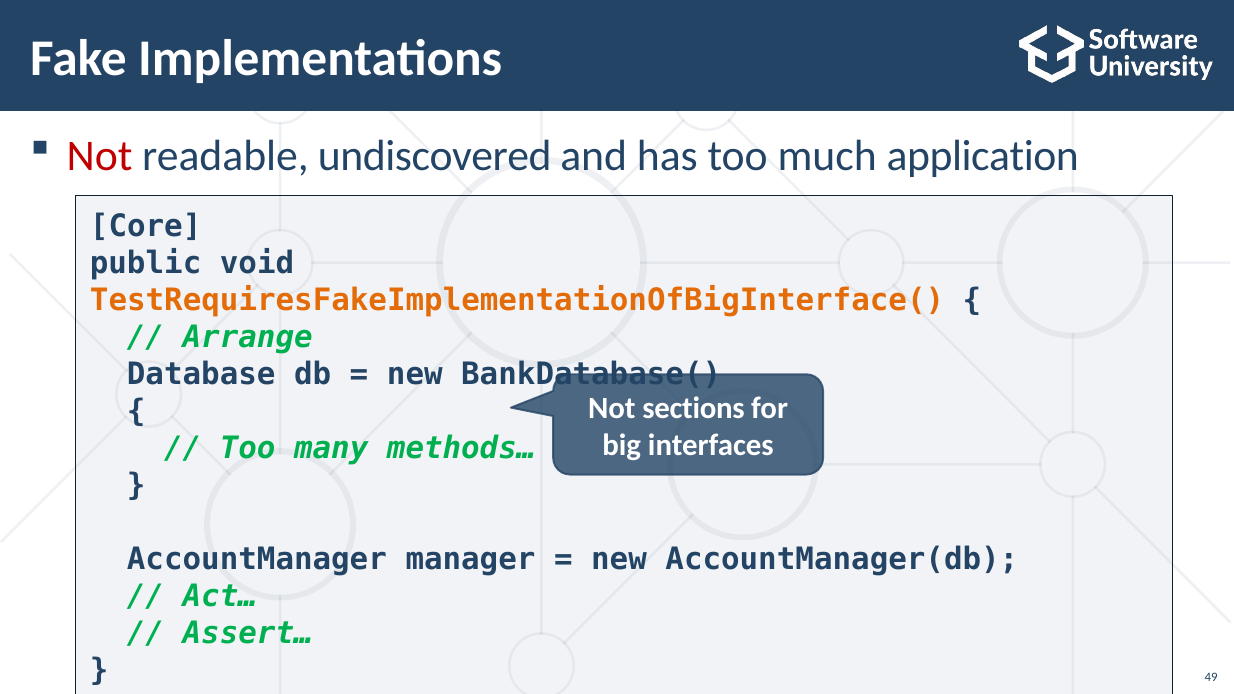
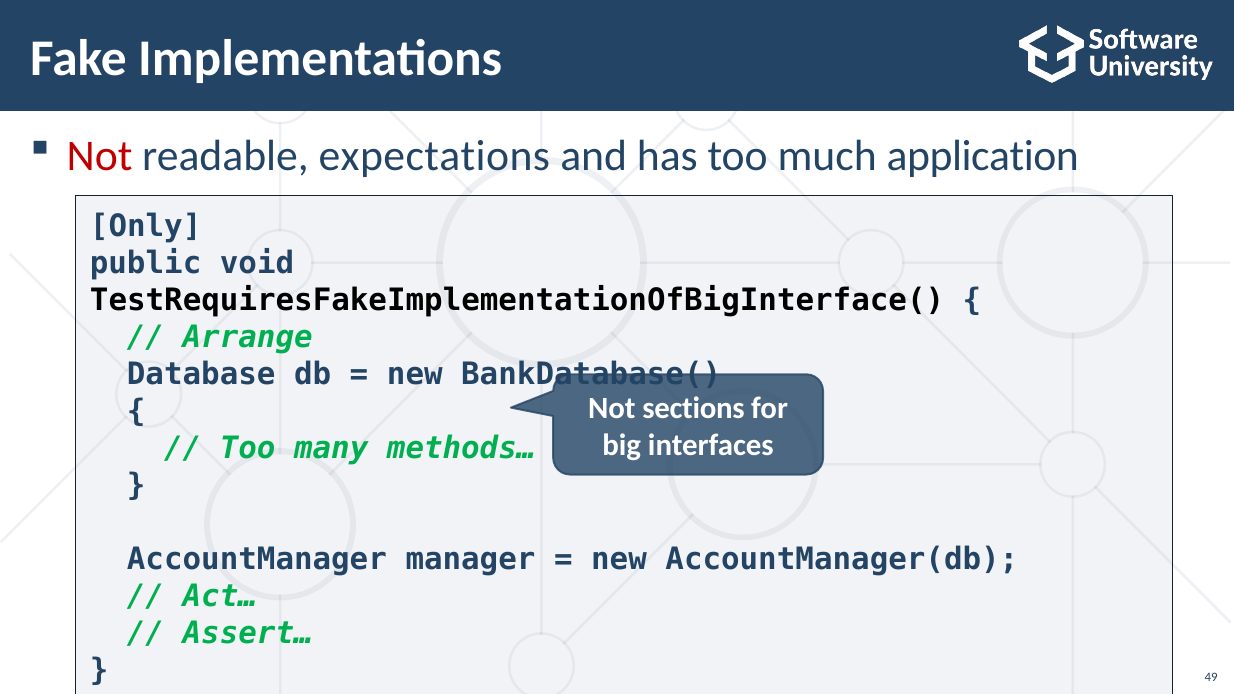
undiscovered: undiscovered -> expectations
Core: Core -> Only
TestRequiresFakeImplementationOfBigInterface( colour: orange -> black
